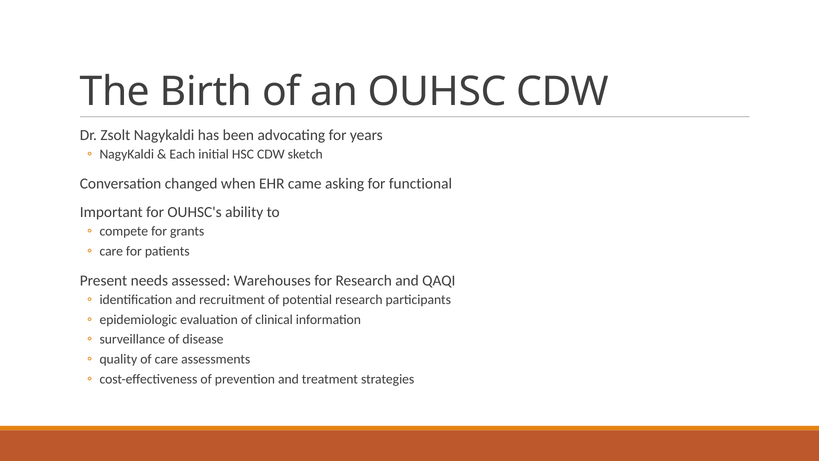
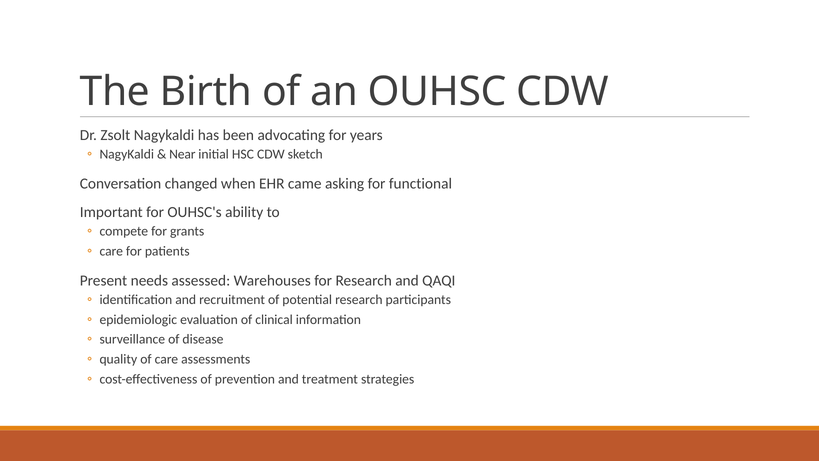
Each: Each -> Near
